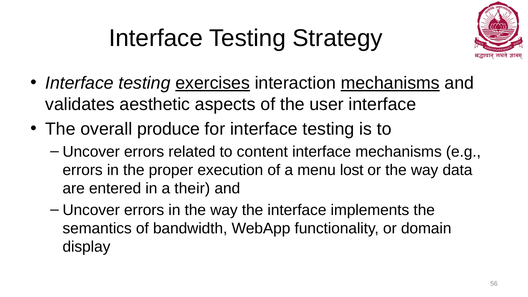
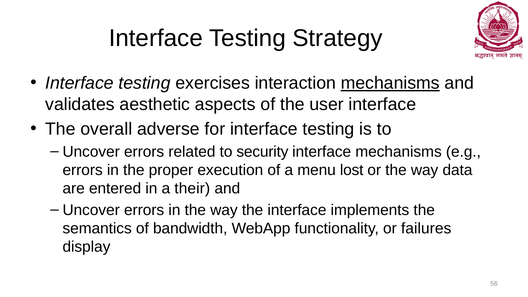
exercises underline: present -> none
produce: produce -> adverse
content: content -> security
domain: domain -> failures
